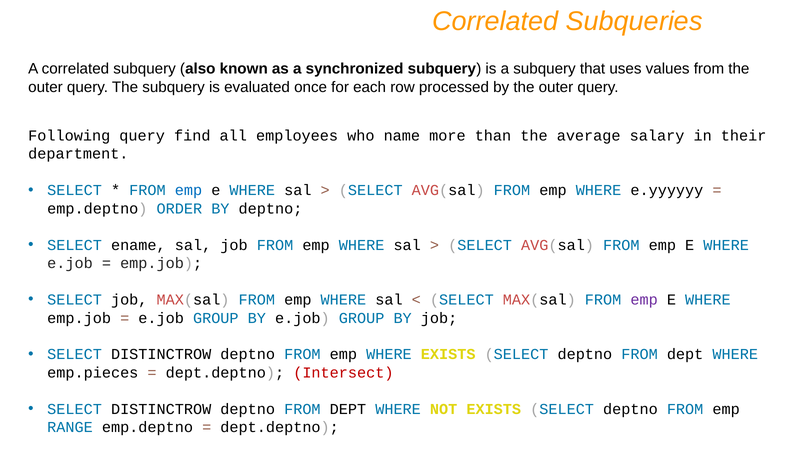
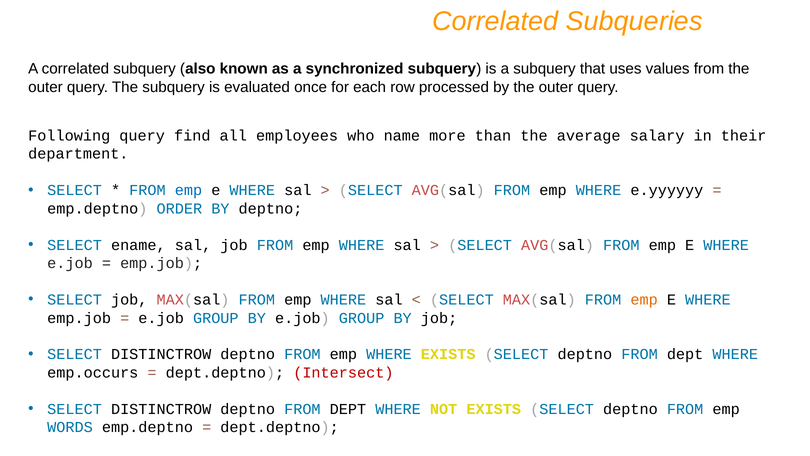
emp at (644, 300) colour: purple -> orange
emp.pieces: emp.pieces -> emp.occurs
RANGE: RANGE -> WORDS
